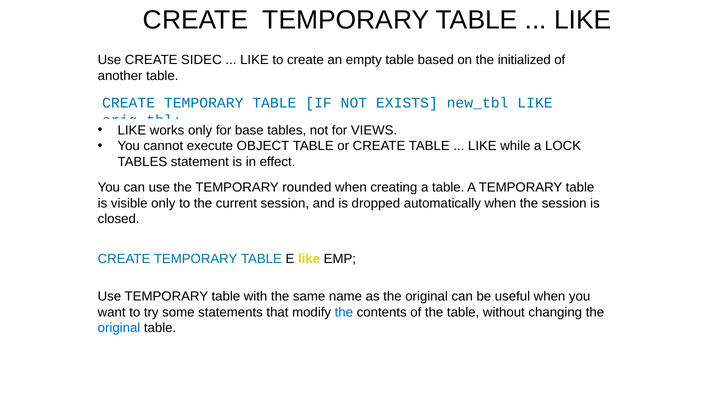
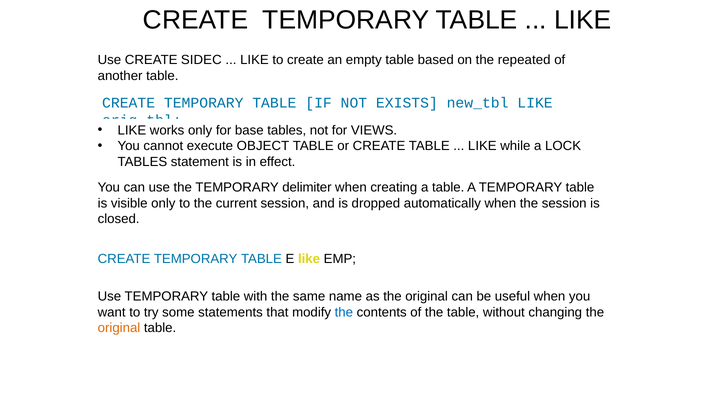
initialized: initialized -> repeated
rounded: rounded -> delimiter
original at (119, 329) colour: blue -> orange
